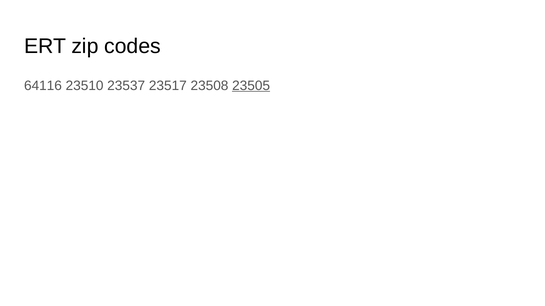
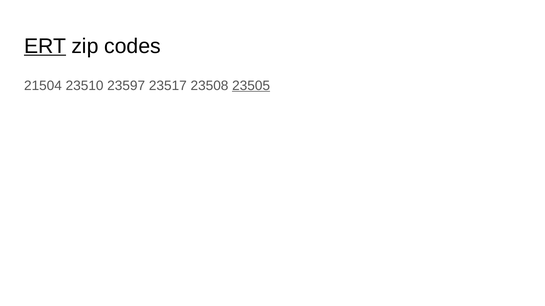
ERT underline: none -> present
64116: 64116 -> 21504
23537: 23537 -> 23597
